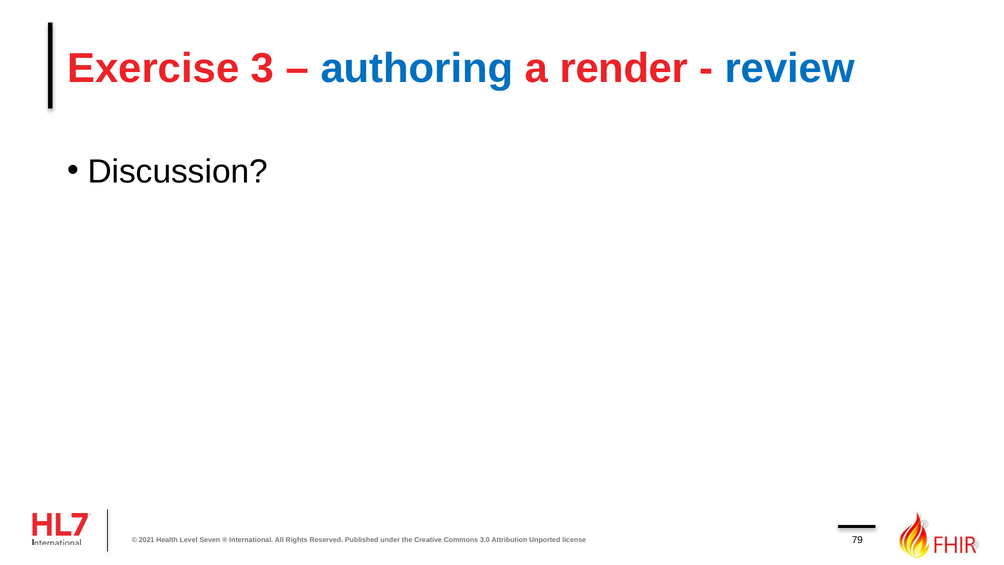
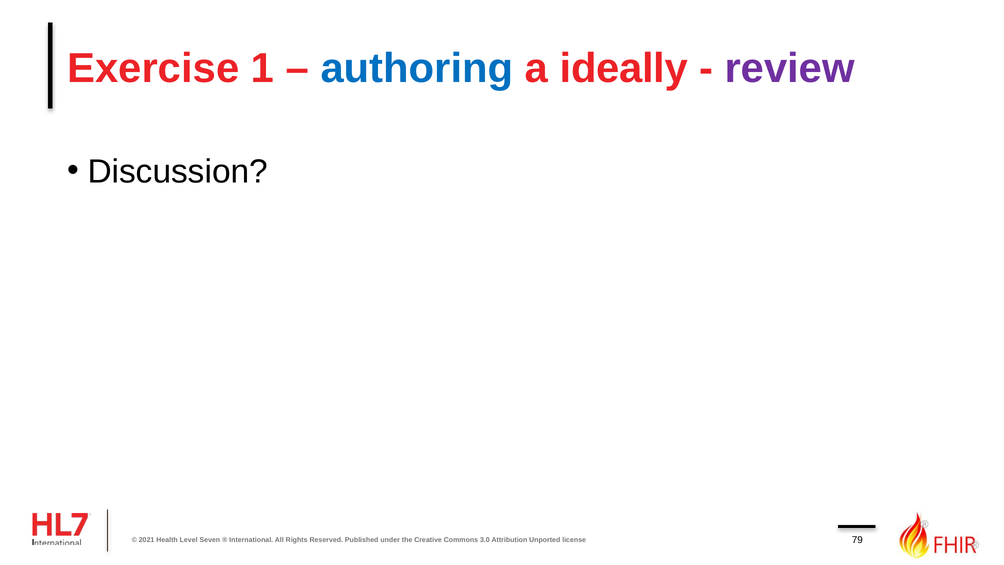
3: 3 -> 1
render: render -> ideally
review colour: blue -> purple
